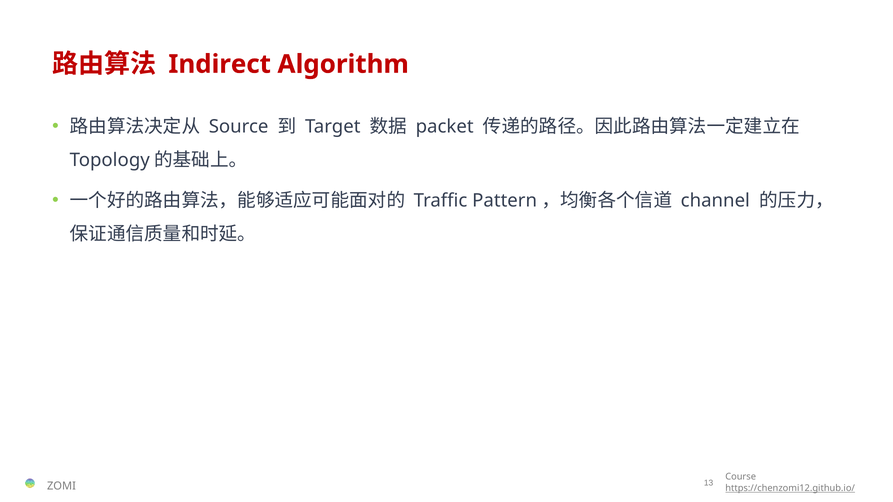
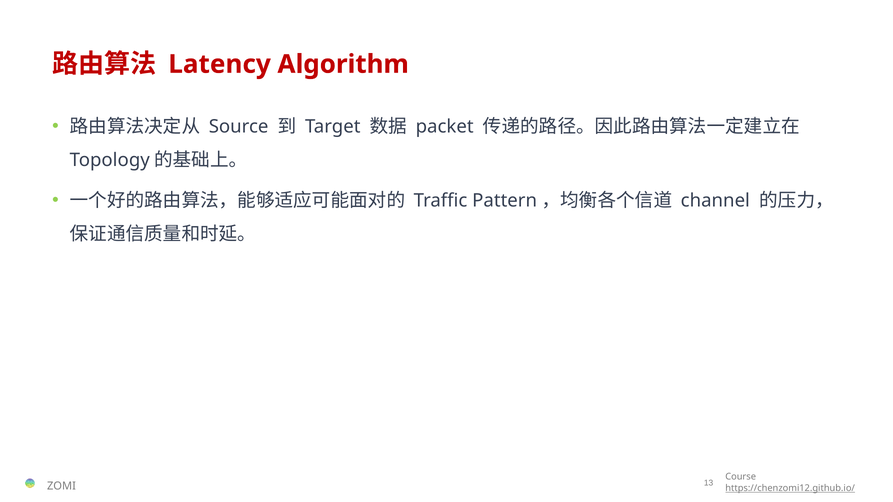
Indirect: Indirect -> Latency
